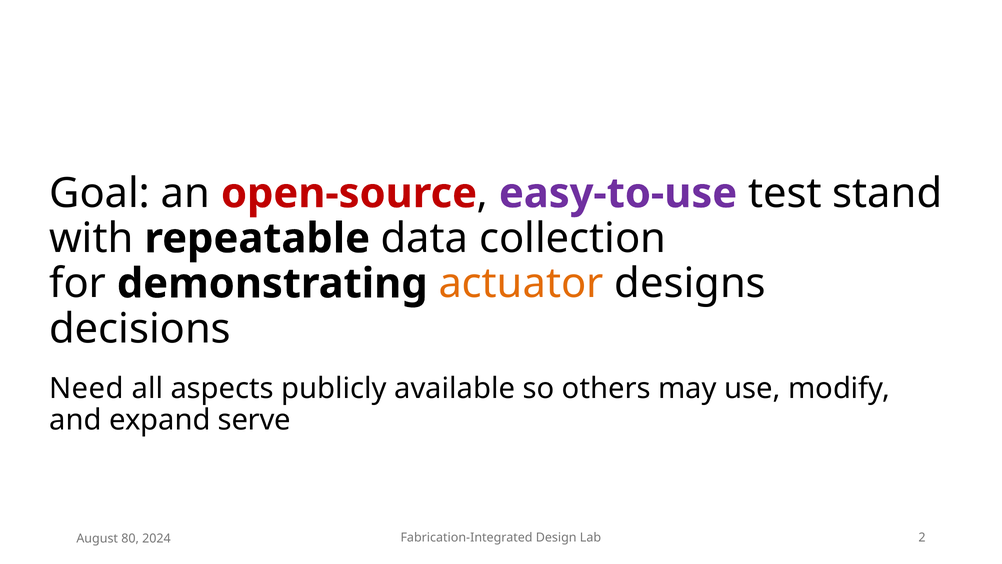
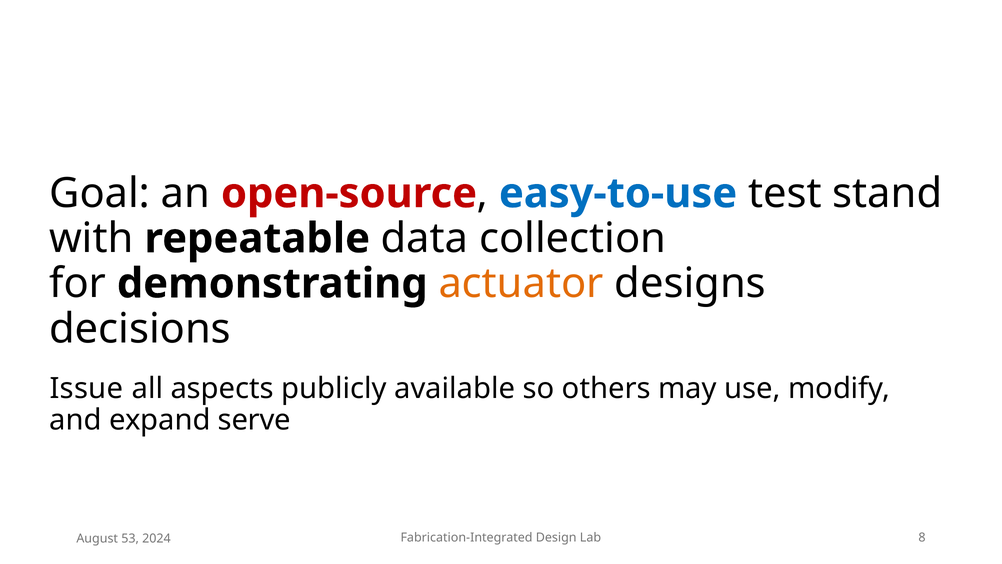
easy-to-use colour: purple -> blue
Need: Need -> Issue
2: 2 -> 8
80: 80 -> 53
